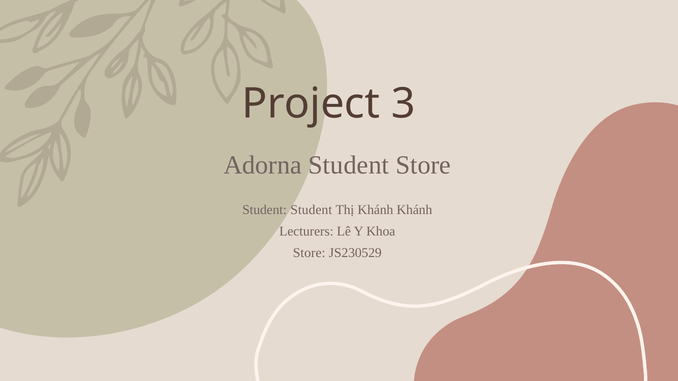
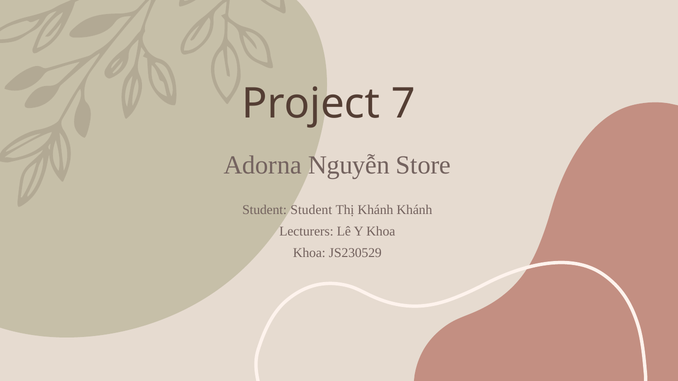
3: 3 -> 7
Adorna Student: Student -> Nguyễn
Store at (309, 253): Store -> Khoa
